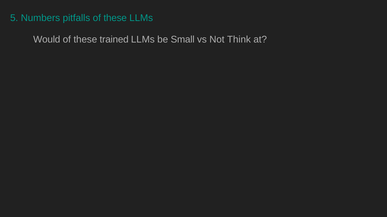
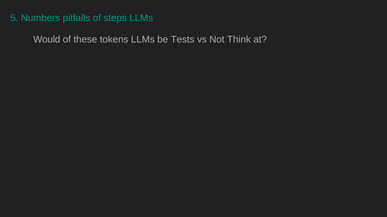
pitfalls of these: these -> steps
trained: trained -> tokens
Small: Small -> Tests
